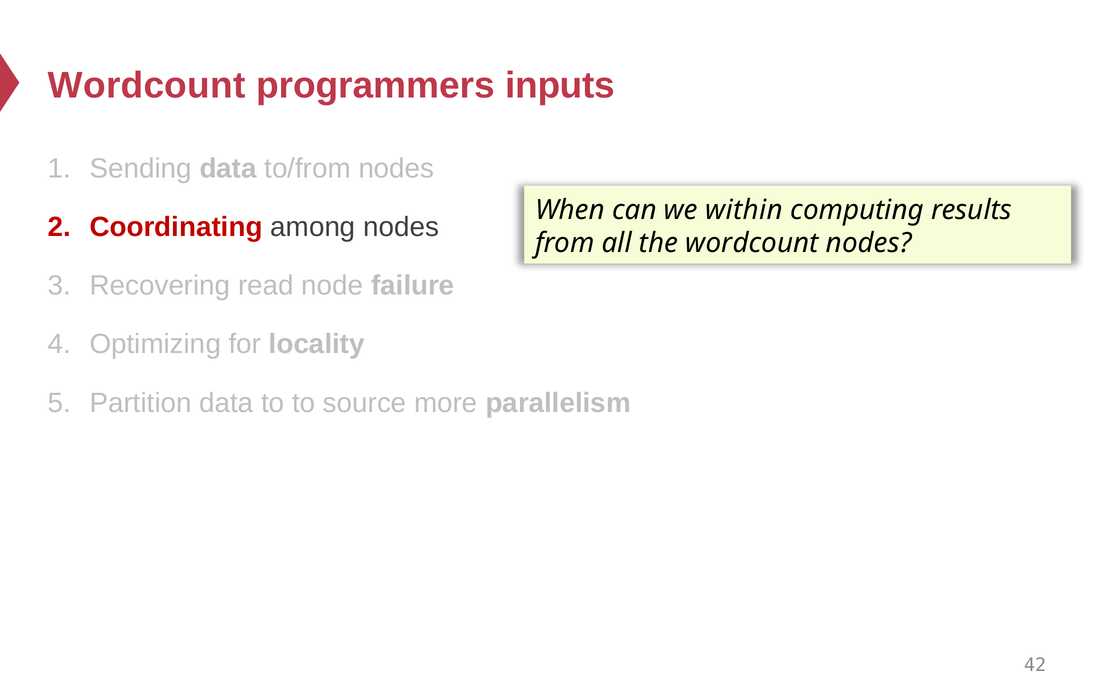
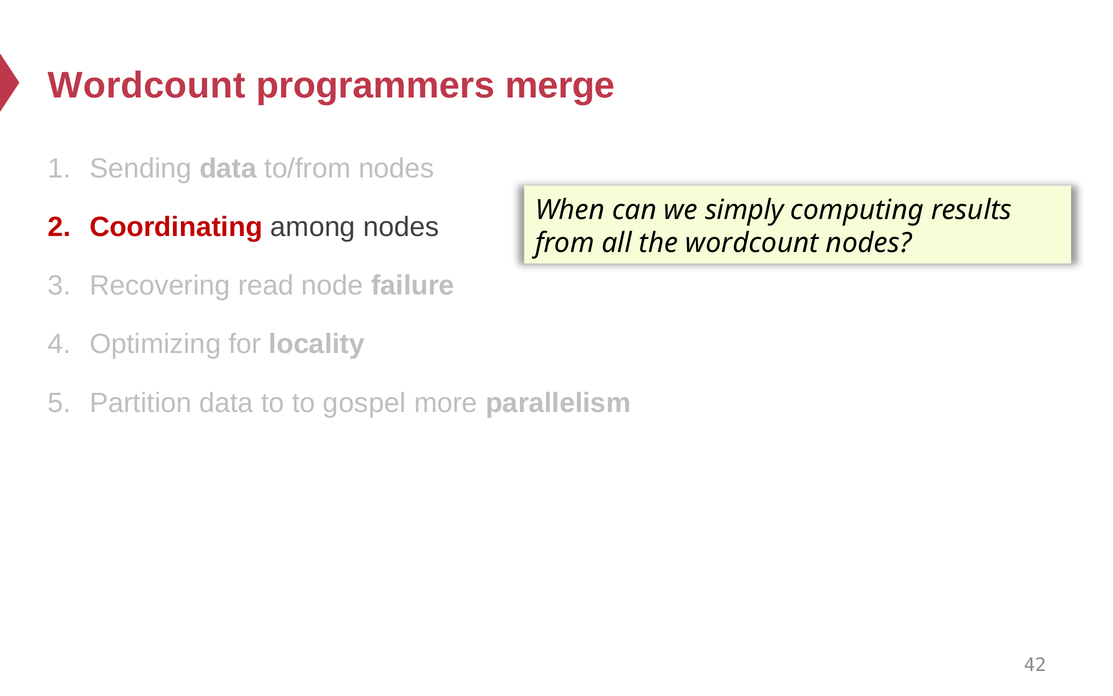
inputs: inputs -> merge
within: within -> simply
source: source -> gospel
